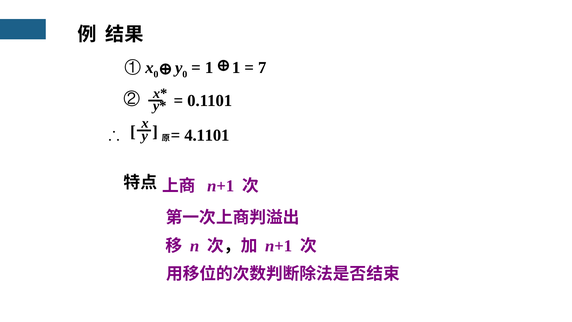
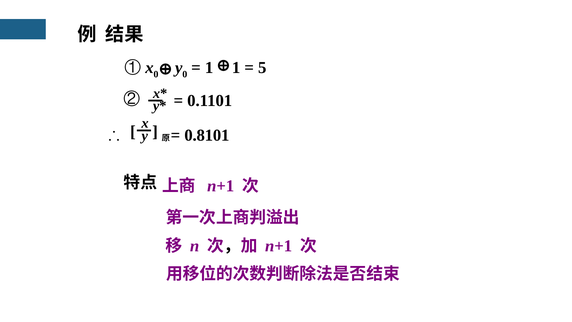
7: 7 -> 5
4.1101: 4.1101 -> 0.8101
